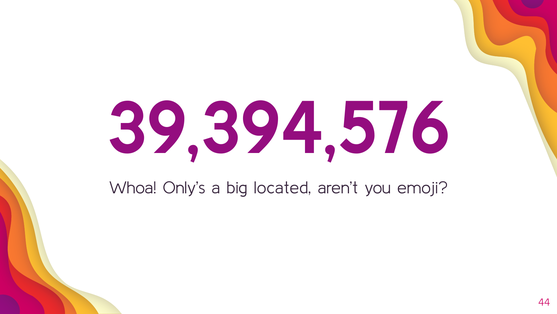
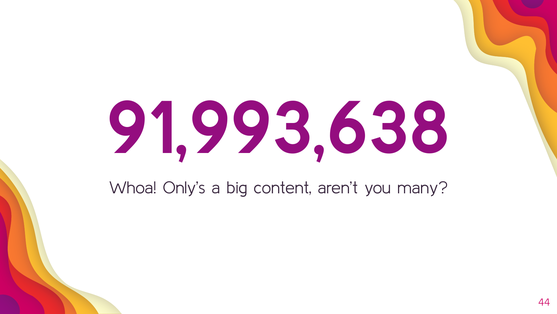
39,394,576: 39,394,576 -> 91,993,638
located: located -> content
emoji: emoji -> many
